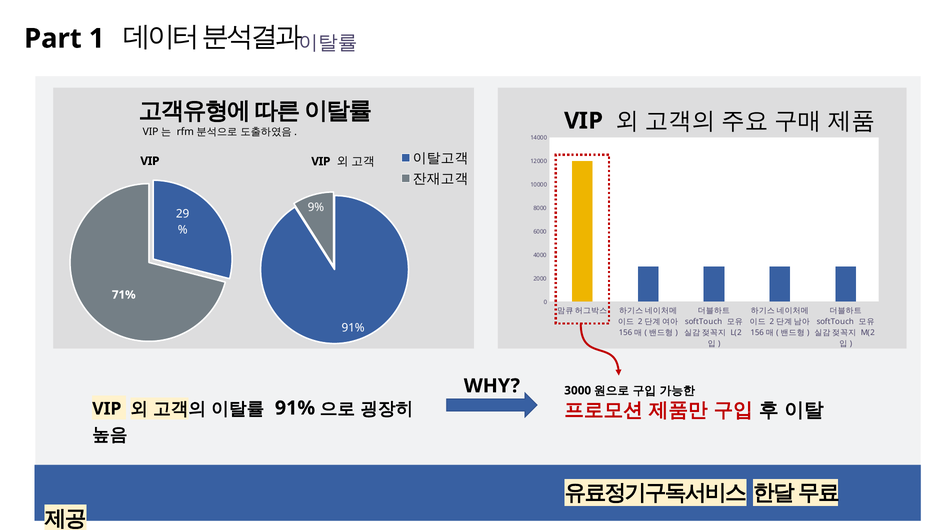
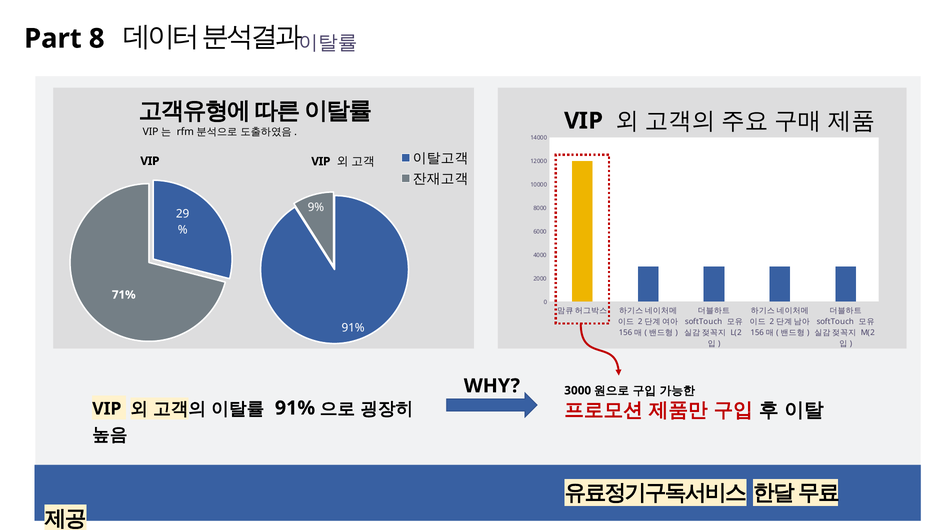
1: 1 -> 8
